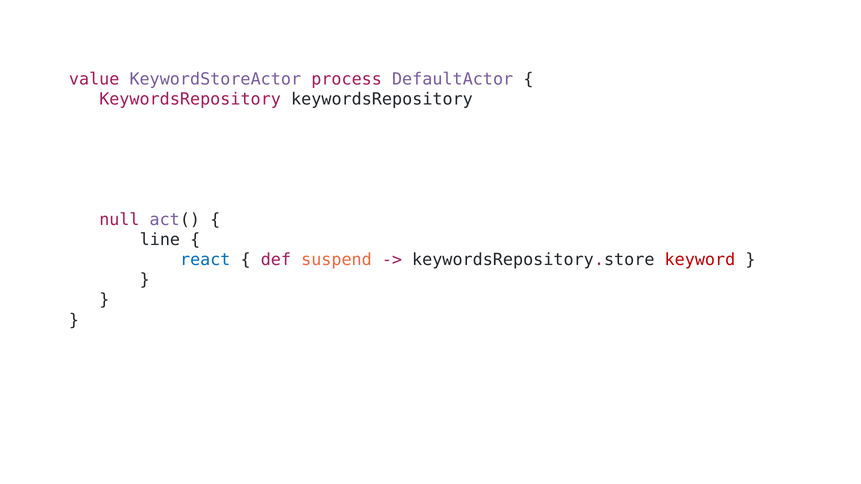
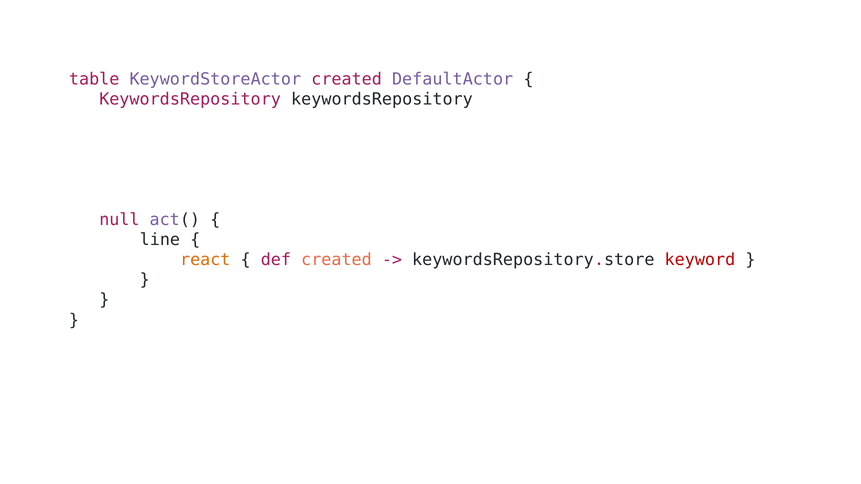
value: value -> table
KeywordStoreActor process: process -> created
react colour: blue -> orange
def suspend: suspend -> created
